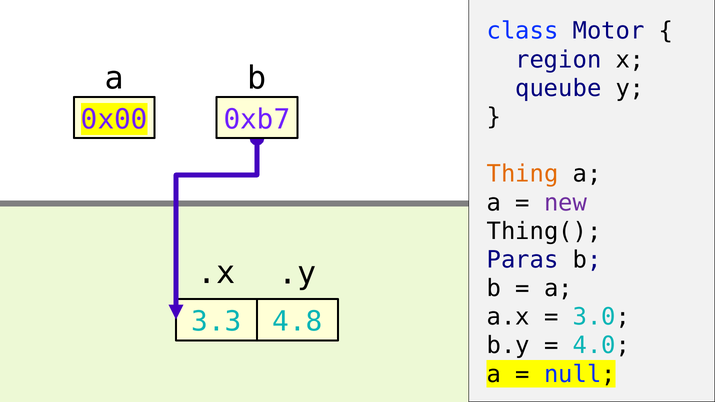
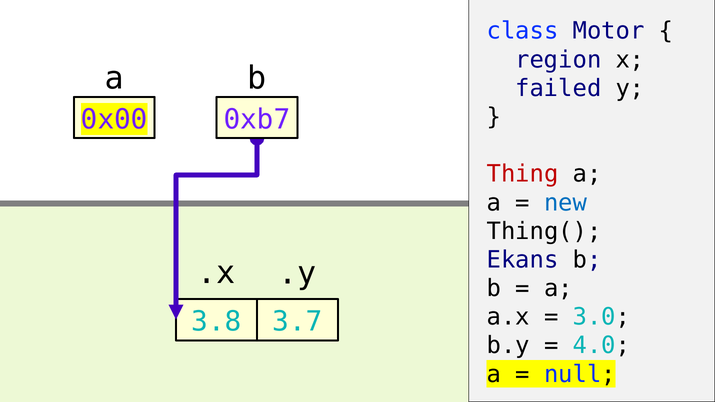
queube: queube -> failed
Thing colour: orange -> red
new colour: purple -> blue
Paras: Paras -> Ekans
3.3: 3.3 -> 3.8
4.8: 4.8 -> 3.7
